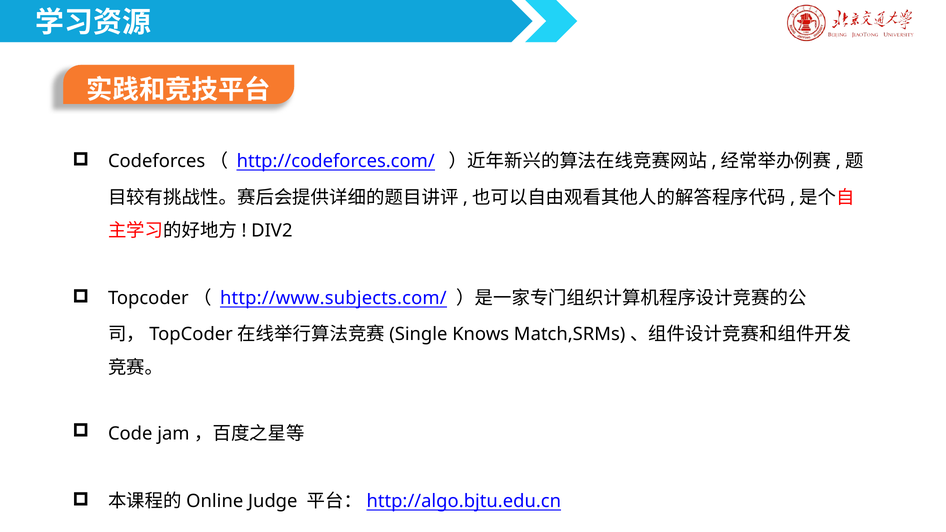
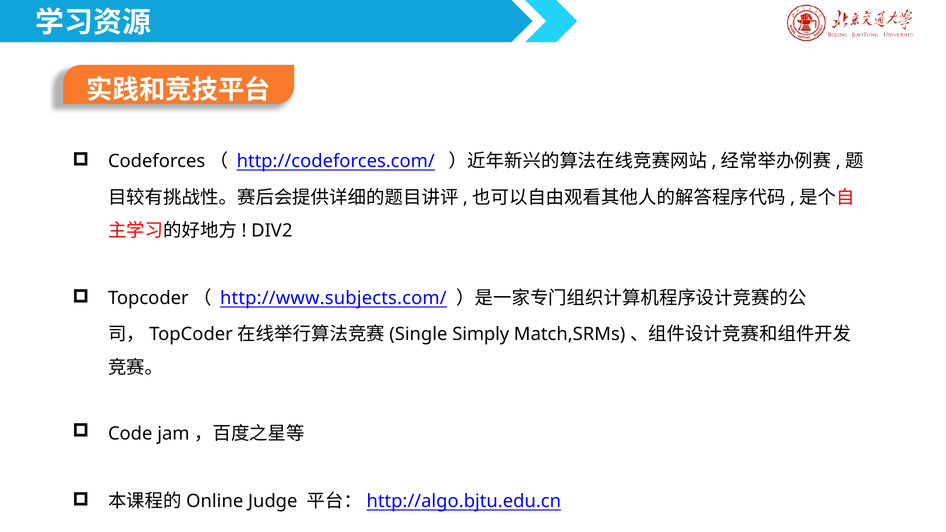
Knows: Knows -> Simply
